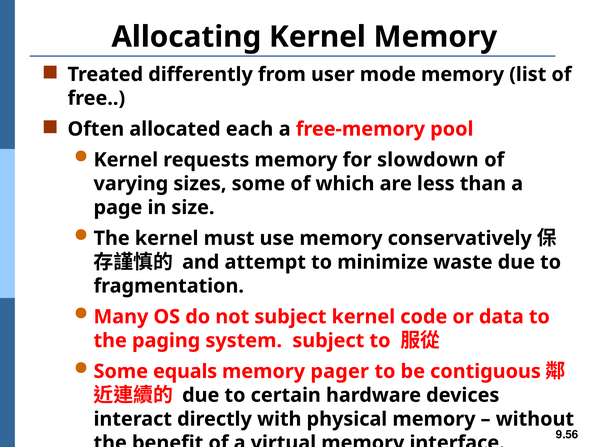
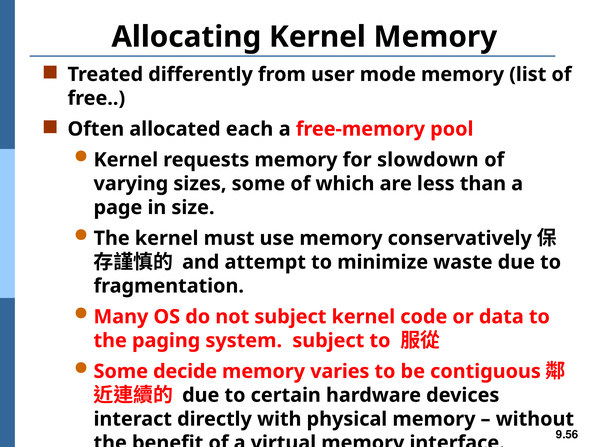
equals: equals -> decide
pager: pager -> varies
